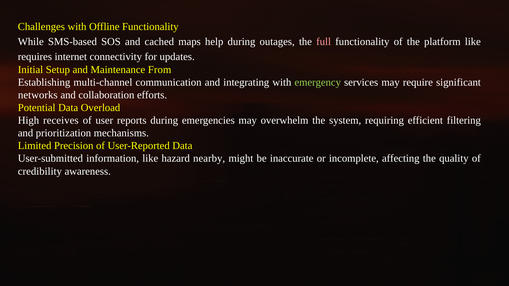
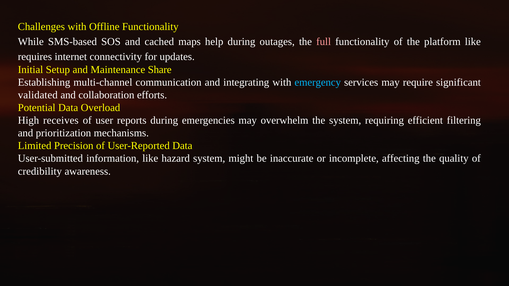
From: From -> Share
emergency colour: light green -> light blue
networks: networks -> validated
hazard nearby: nearby -> system
